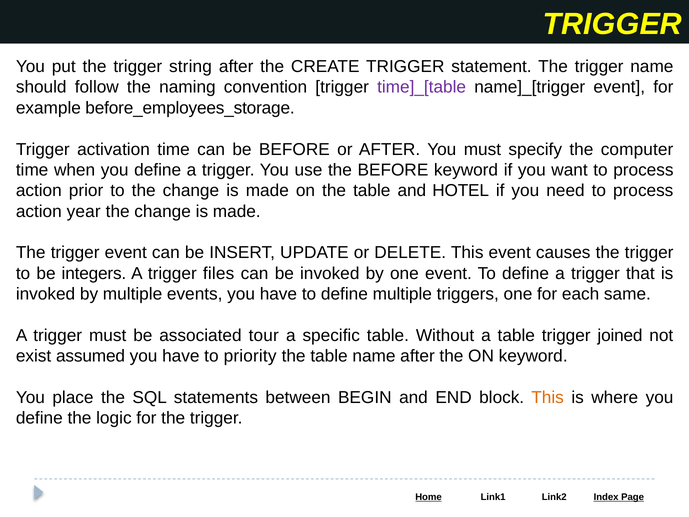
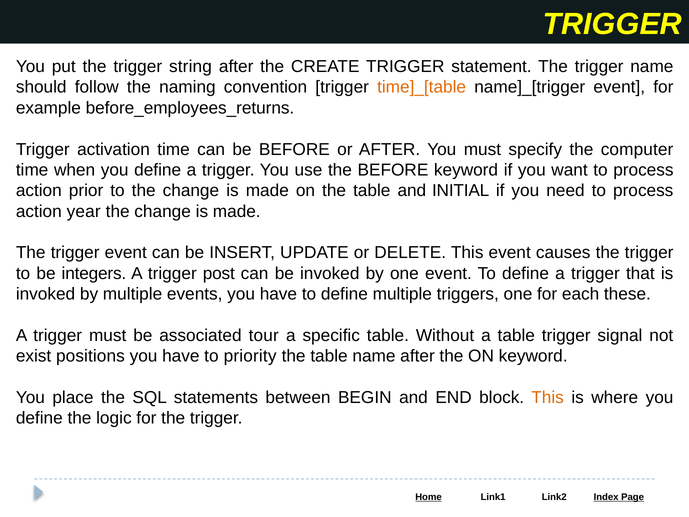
time]_[table colour: purple -> orange
before_employees_storage: before_employees_storage -> before_employees_returns
HOTEL: HOTEL -> INITIAL
files: files -> post
same: same -> these
joined: joined -> signal
assumed: assumed -> positions
